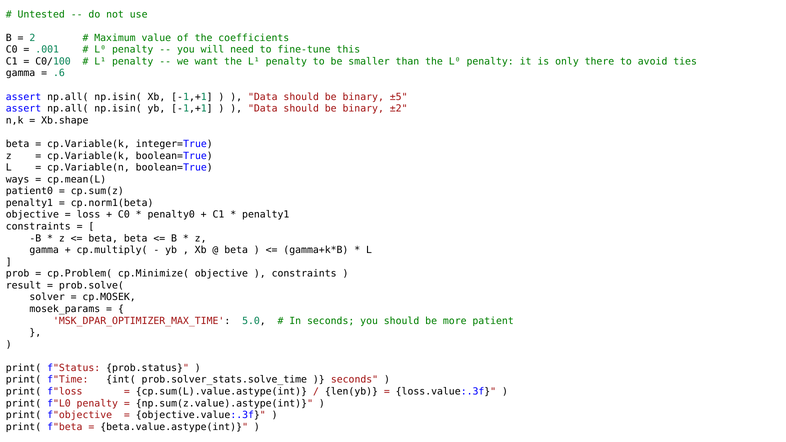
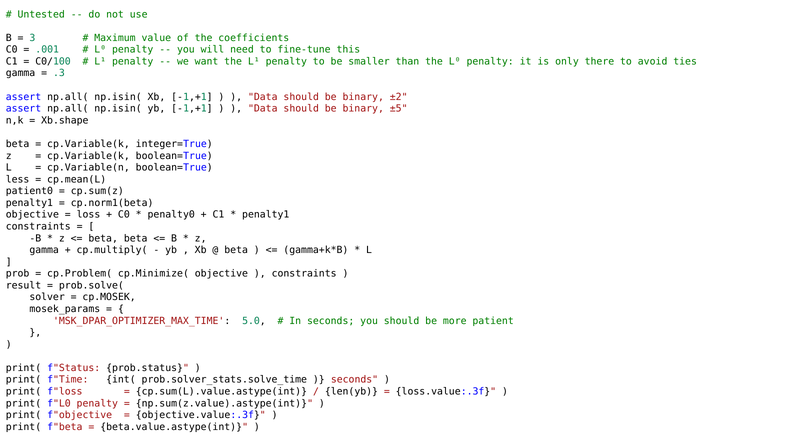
2: 2 -> 3
.6: .6 -> .3
±5: ±5 -> ±2
±2: ±2 -> ±5
ways: ways -> less
